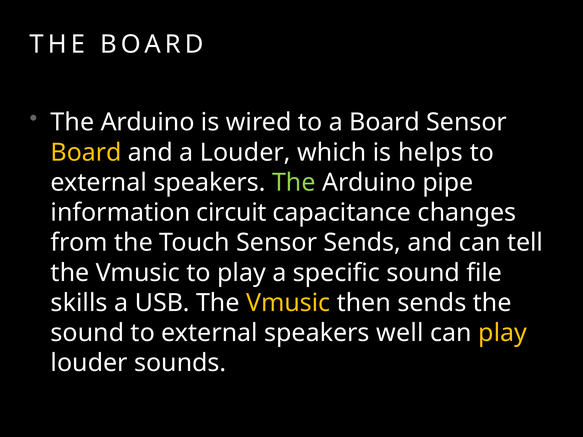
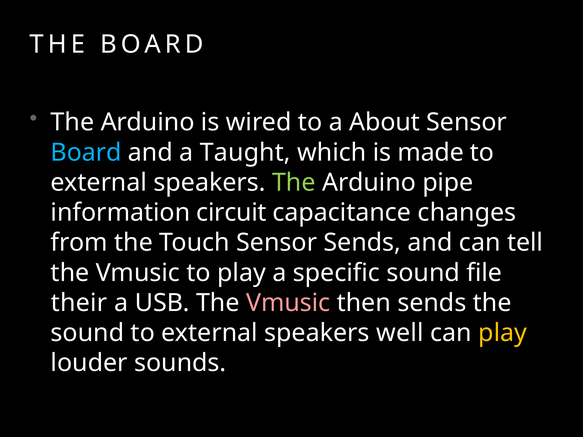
a Board: Board -> About
Board at (86, 153) colour: yellow -> light blue
a Louder: Louder -> Taught
helps: helps -> made
skills: skills -> their
Vmusic at (288, 303) colour: yellow -> pink
